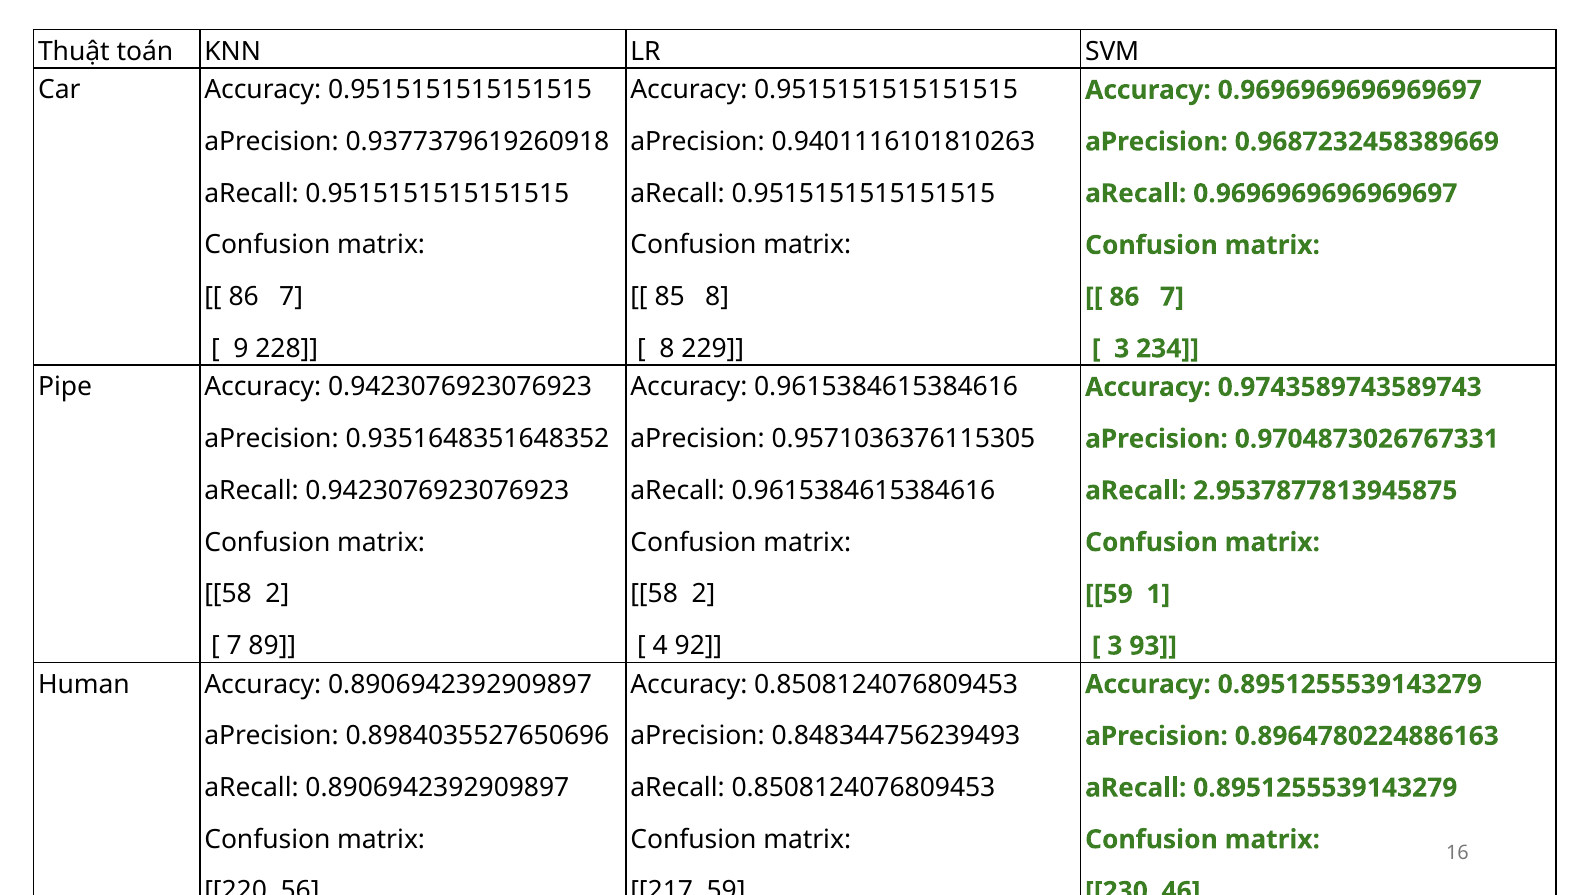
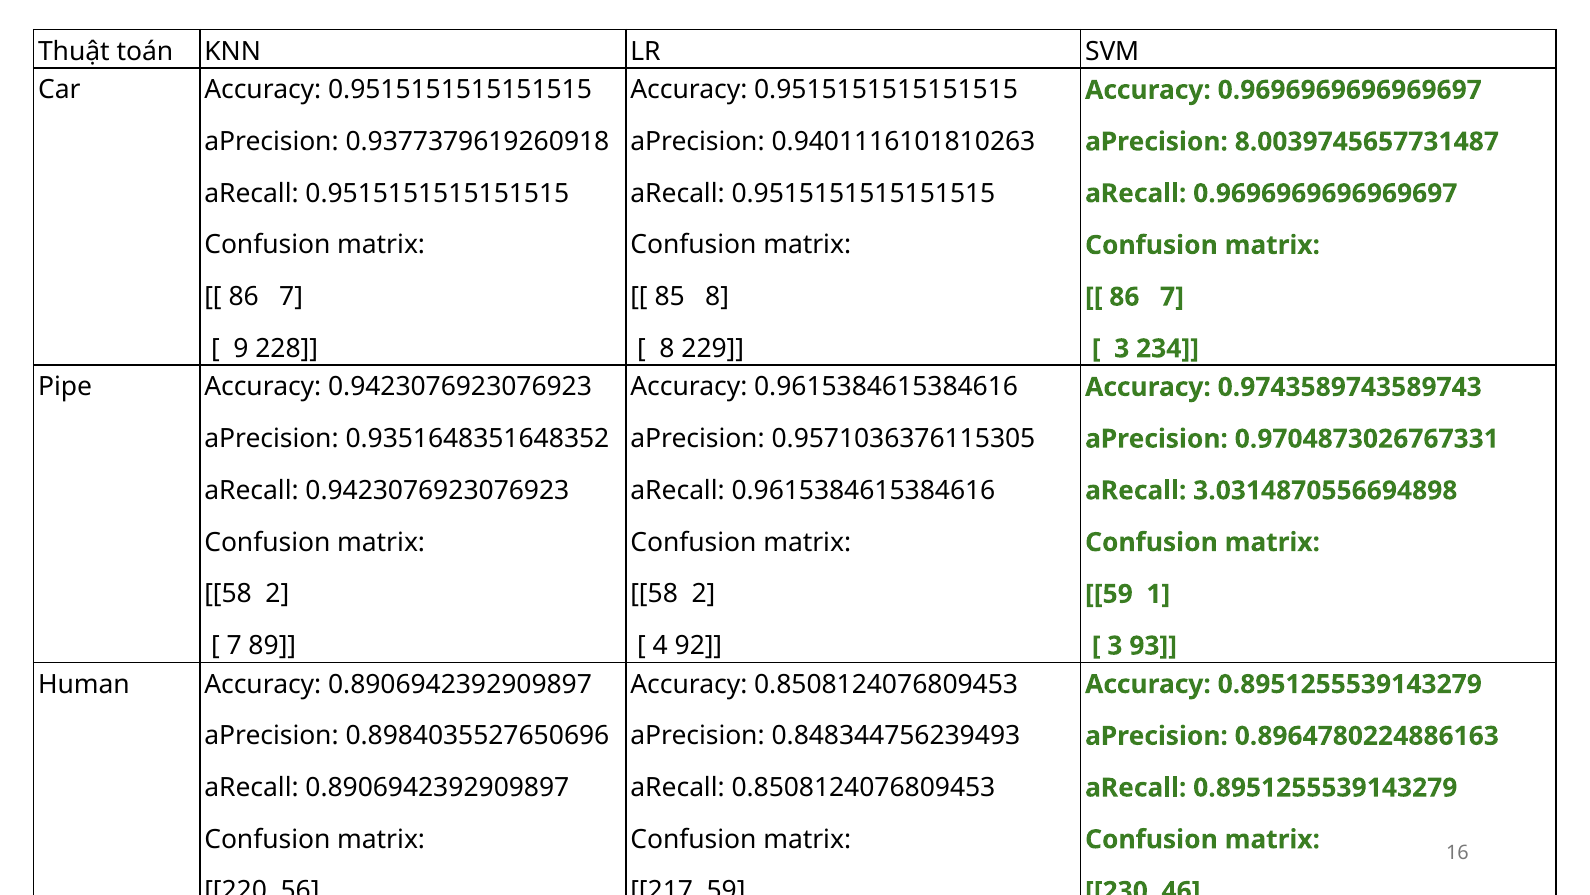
0.9687232458389669: 0.9687232458389669 -> 8.0039745657731487
2.9537877813945875: 2.9537877813945875 -> 3.0314870556694898
